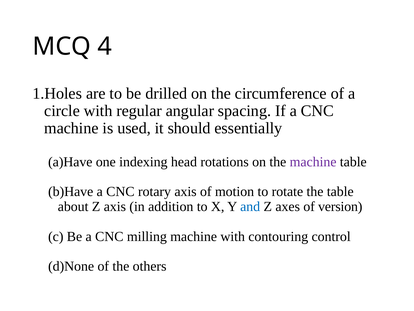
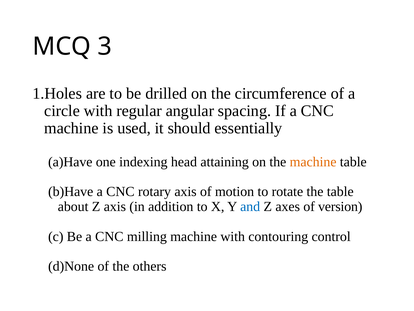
4: 4 -> 3
rotations: rotations -> attaining
machine at (313, 162) colour: purple -> orange
